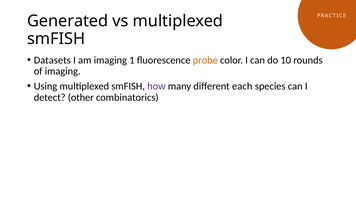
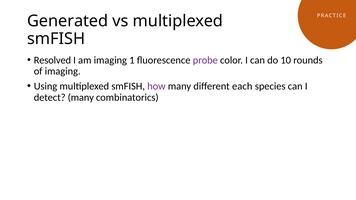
Datasets: Datasets -> Resolved
probe colour: orange -> purple
detect other: other -> many
